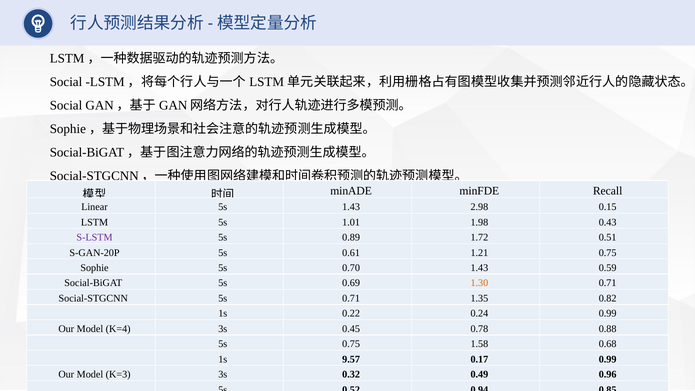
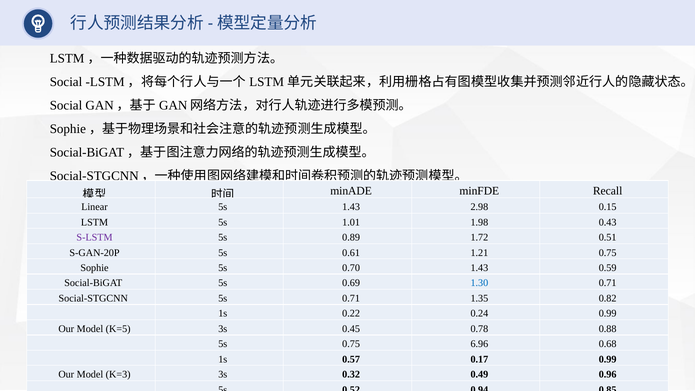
1.30 colour: orange -> blue
K=4: K=4 -> K=5
1.58: 1.58 -> 6.96
9.57: 9.57 -> 0.57
